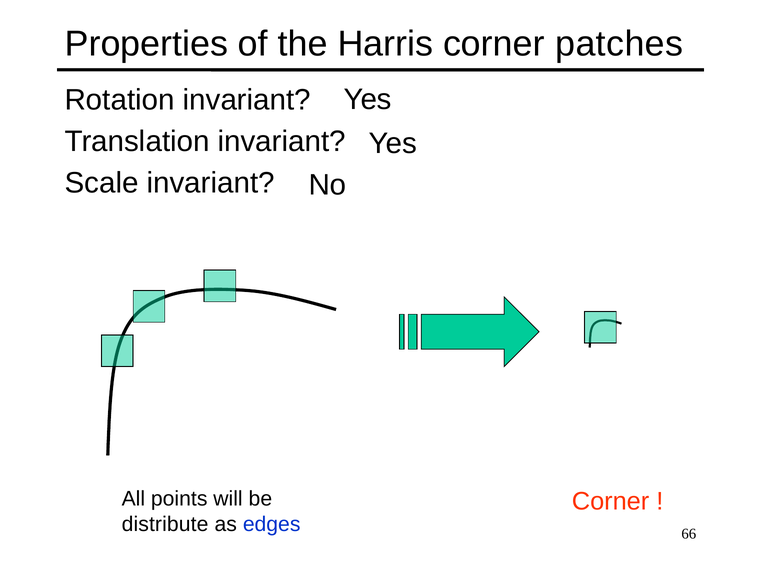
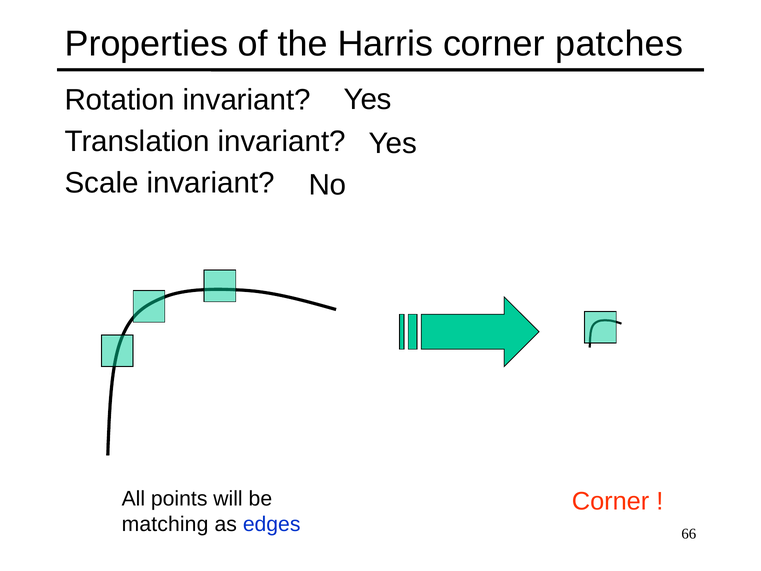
distribute: distribute -> matching
